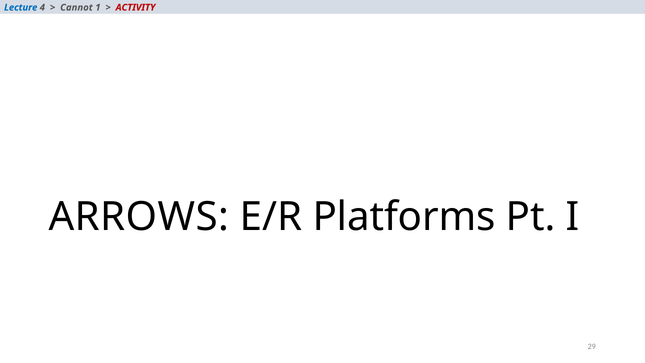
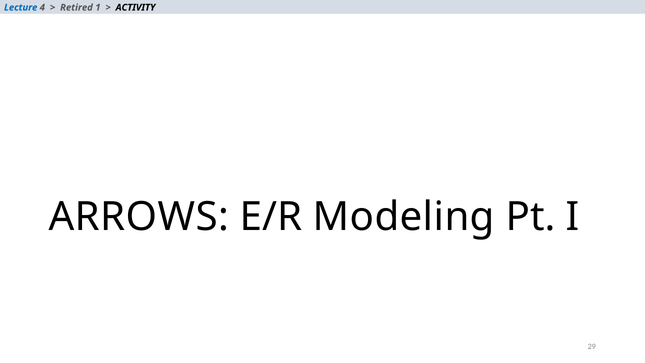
Cannot: Cannot -> Retired
ACTIVITY colour: red -> black
Platforms: Platforms -> Modeling
